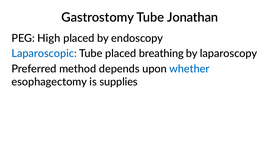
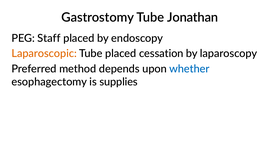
High: High -> Staff
Laparoscopic colour: blue -> orange
breathing: breathing -> cessation
